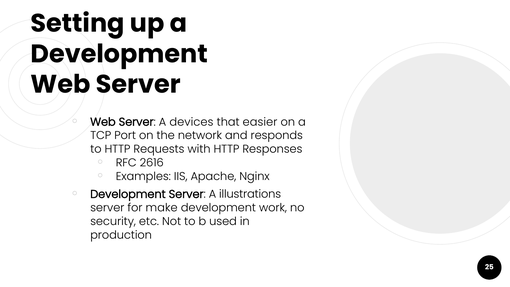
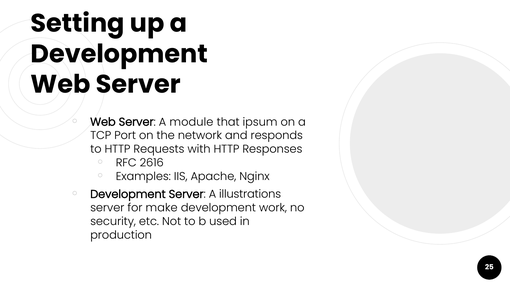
devices: devices -> module
easier: easier -> ipsum
